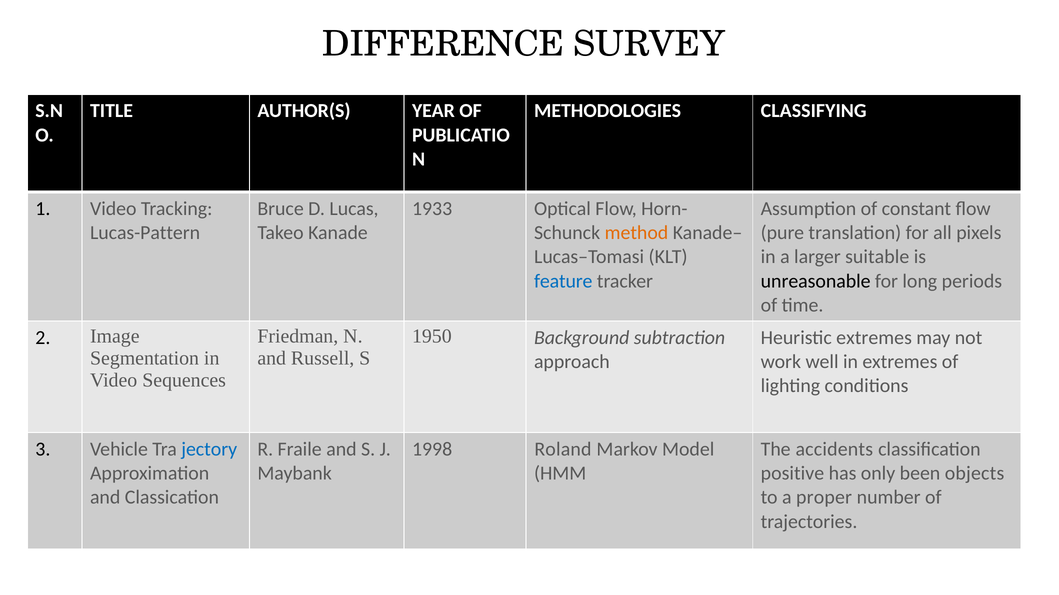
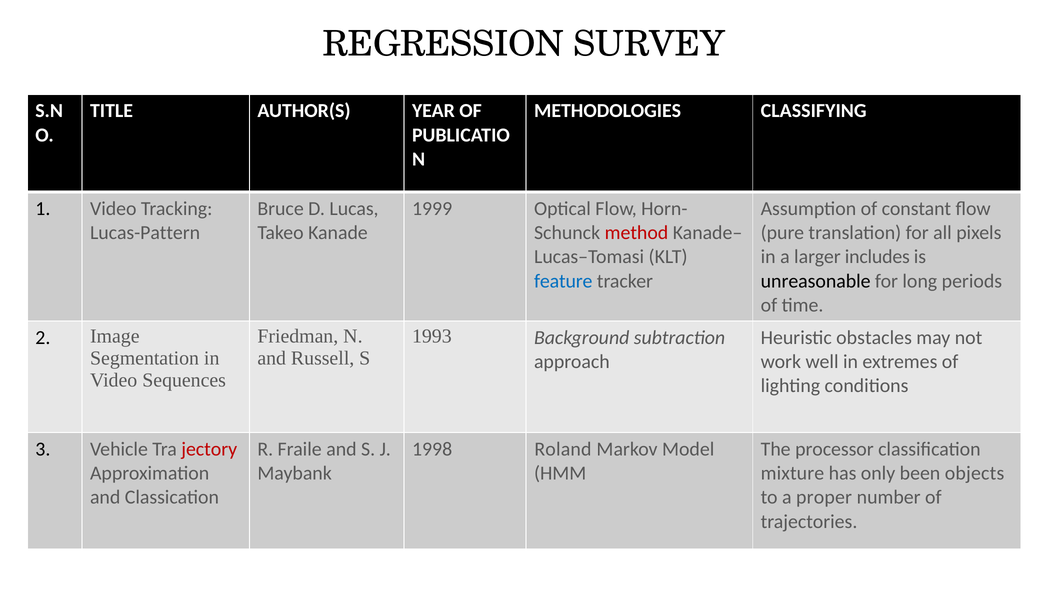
DIFFERENCE: DIFFERENCE -> REGRESSION
1933: 1933 -> 1999
method colour: orange -> red
suitable: suitable -> includes
1950: 1950 -> 1993
Heuristic extremes: extremes -> obstacles
jectory colour: blue -> red
accidents: accidents -> processor
positive: positive -> mixture
